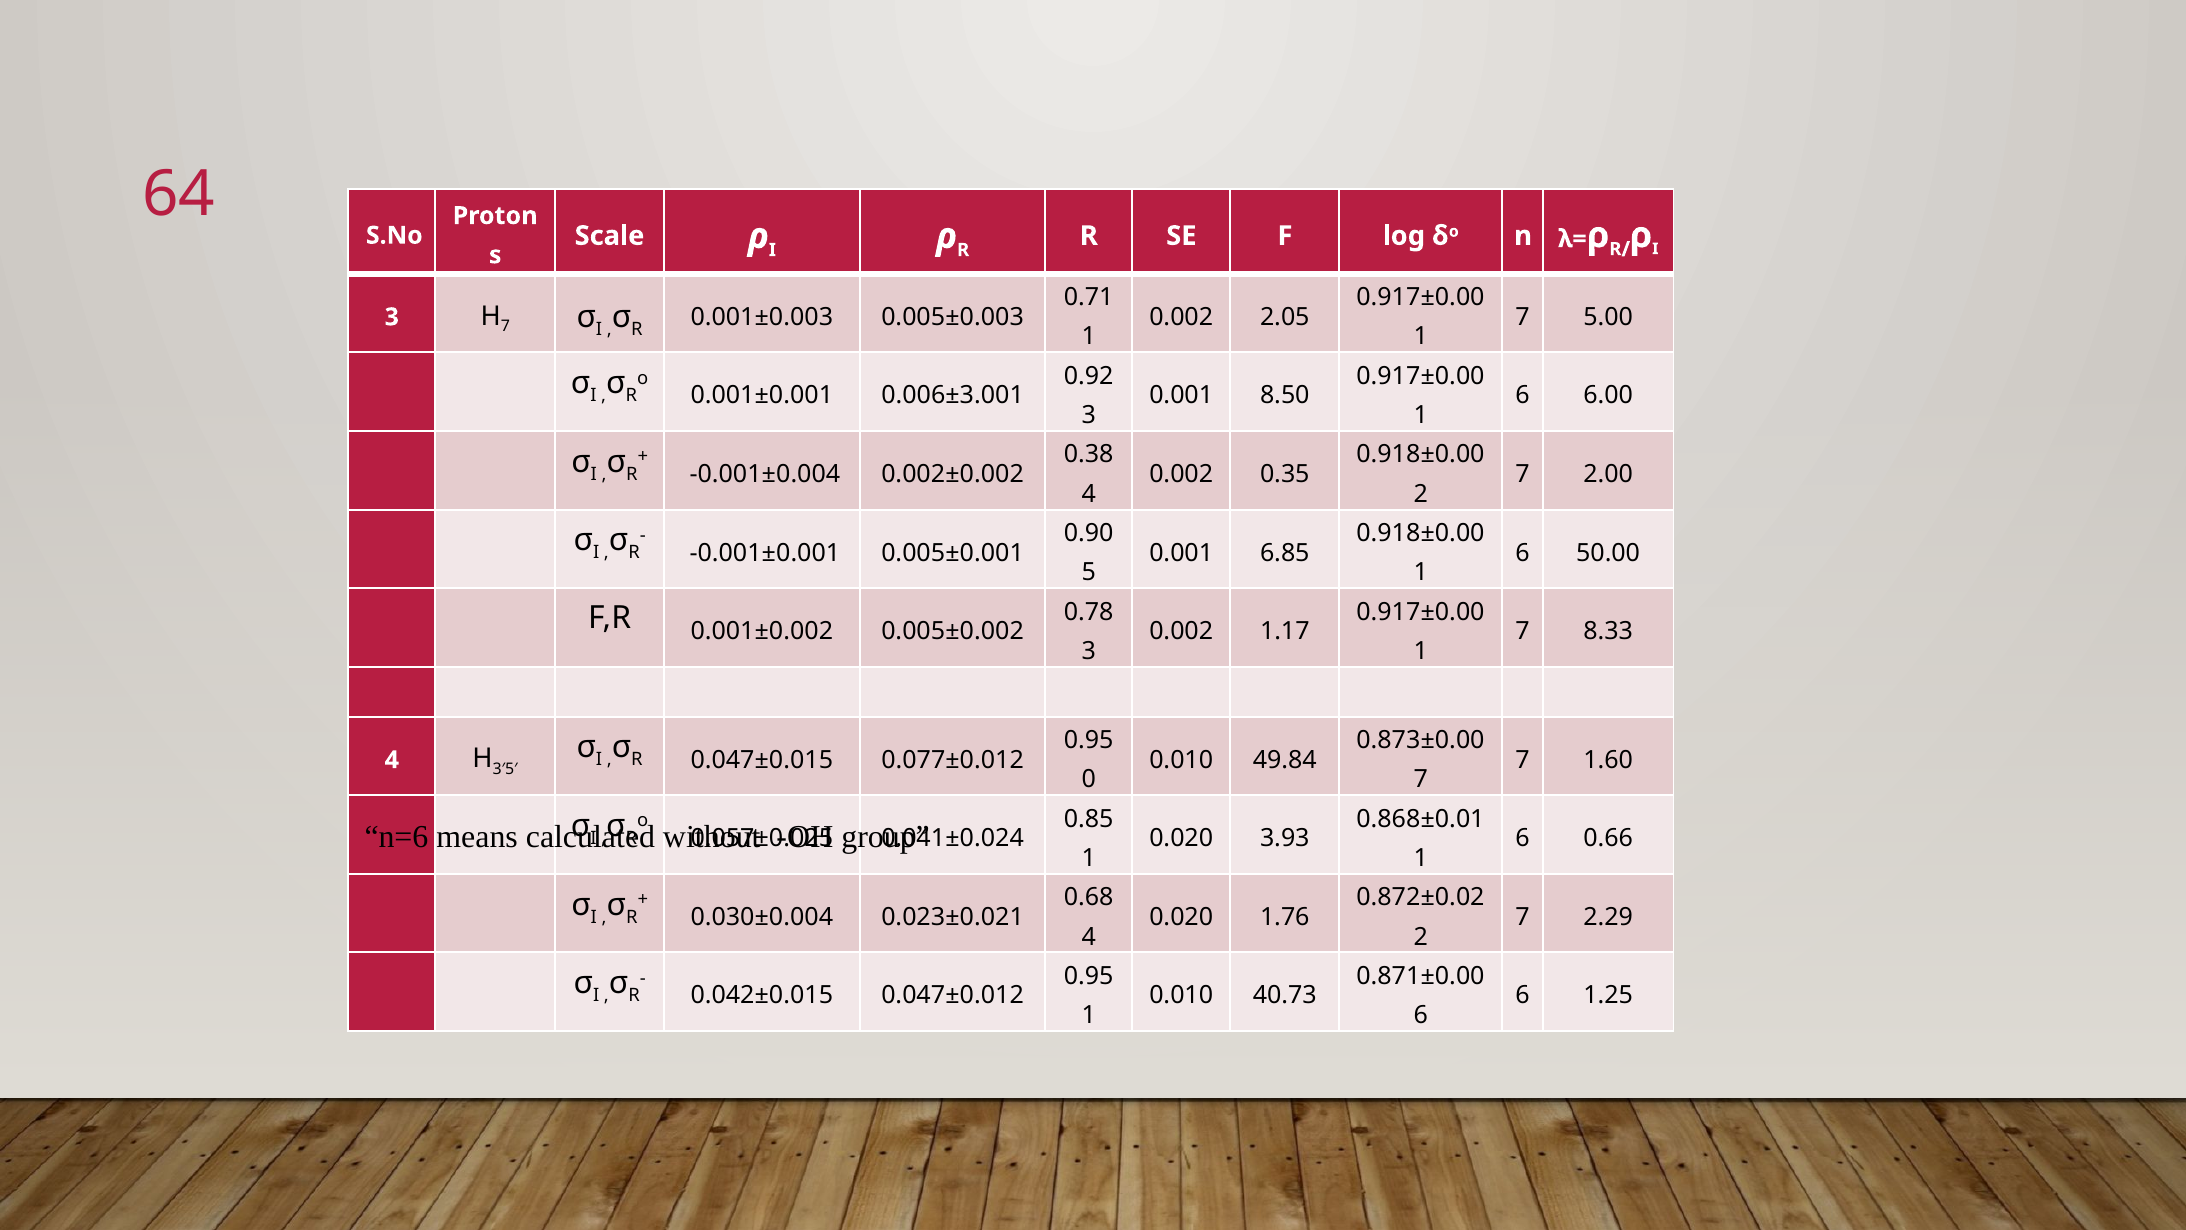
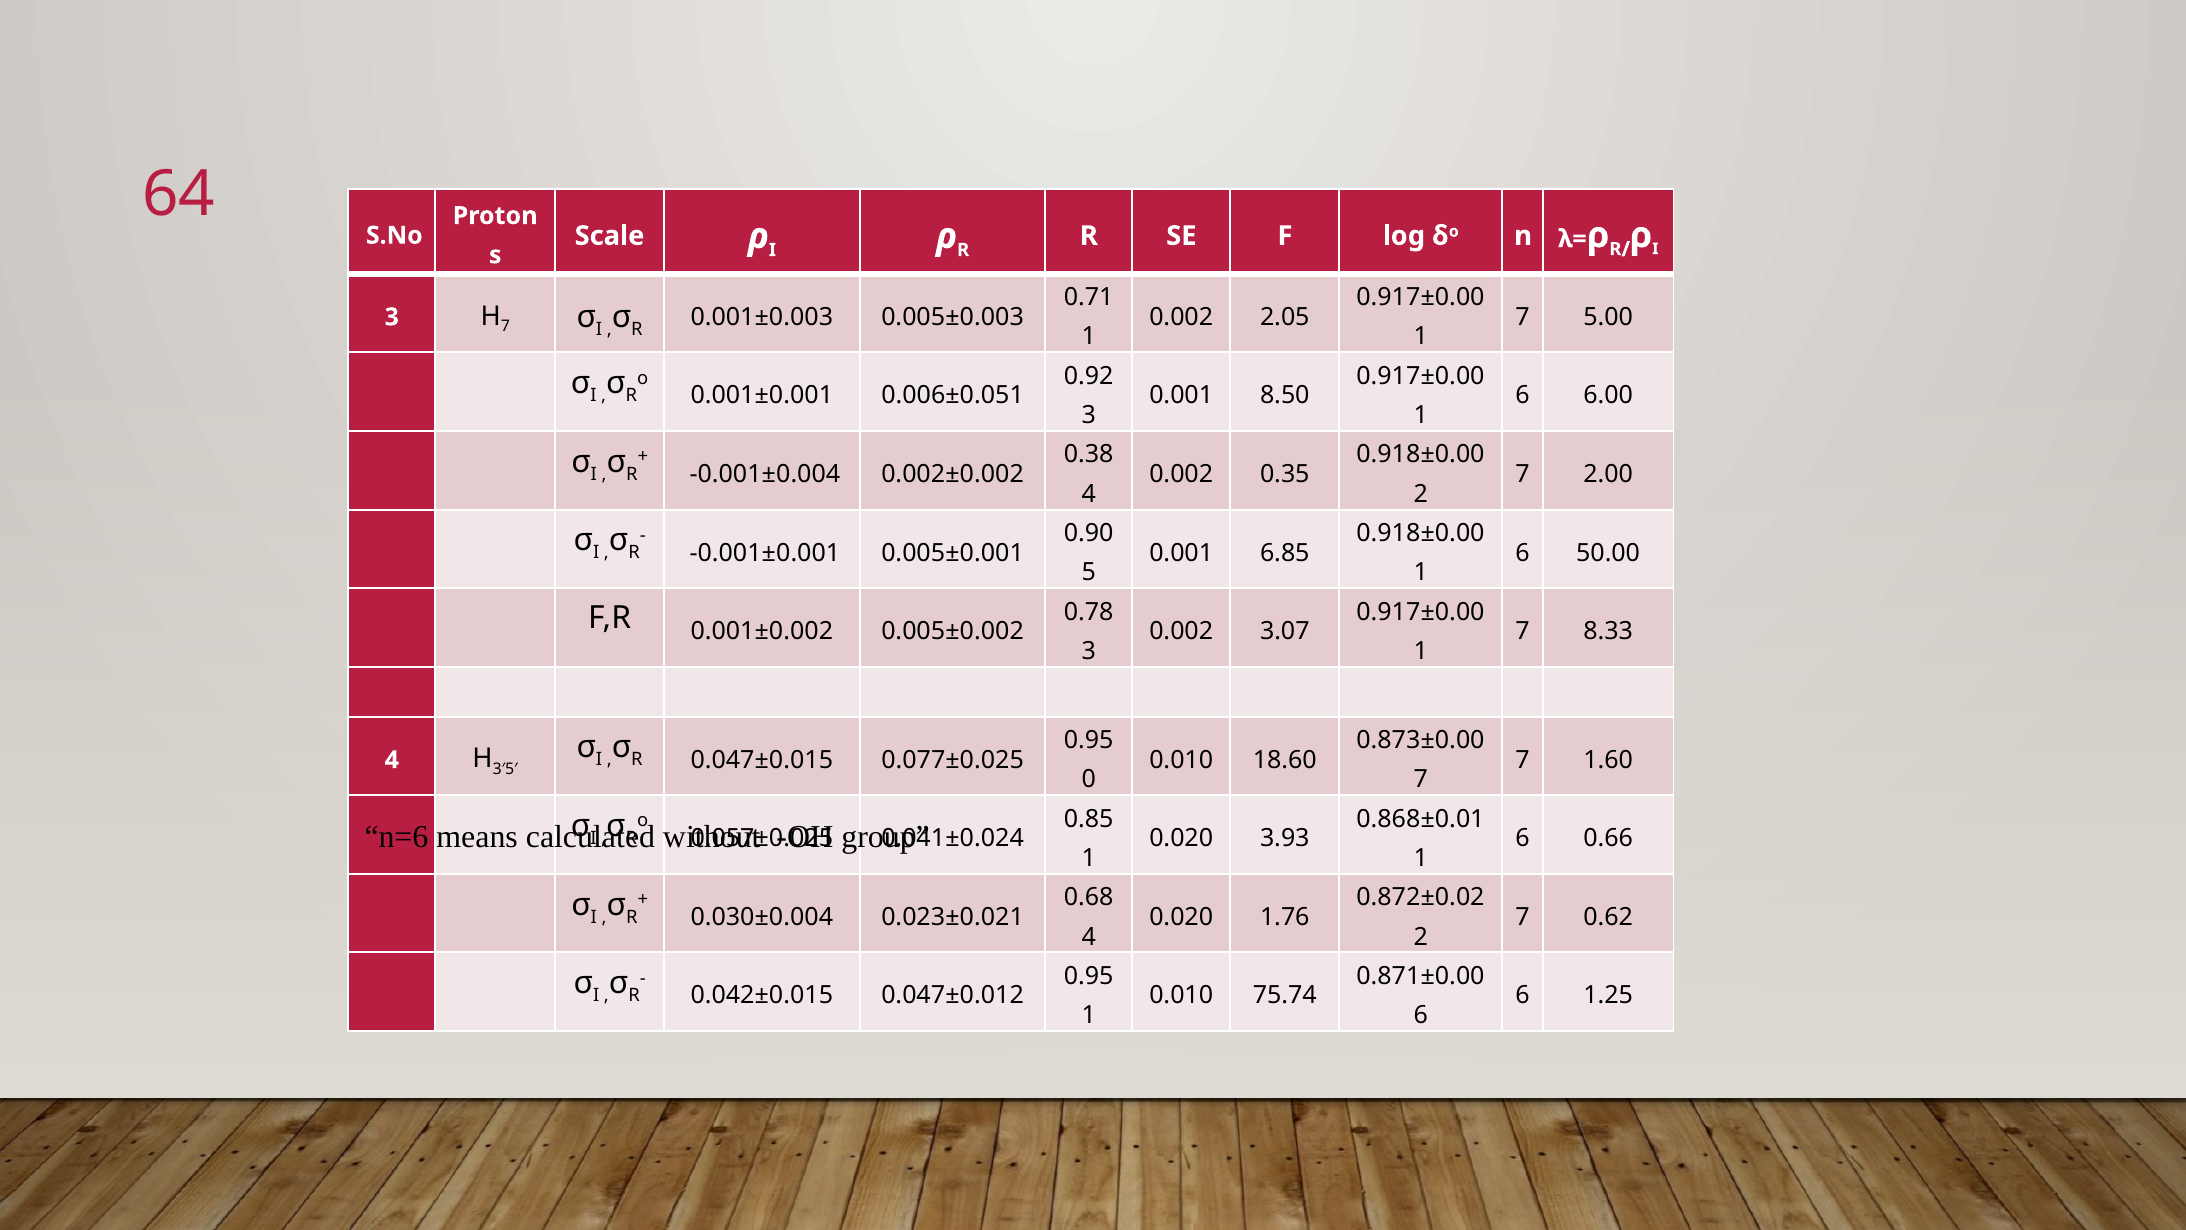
0.006±3.001: 0.006±3.001 -> 0.006±0.051
1.17: 1.17 -> 3.07
0.077±0.012: 0.077±0.012 -> 0.077±0.025
49.84: 49.84 -> 18.60
2.29: 2.29 -> 0.62
40.73: 40.73 -> 75.74
